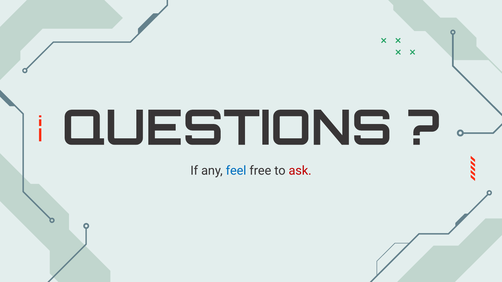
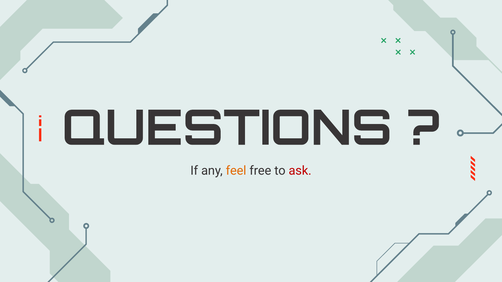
feel colour: blue -> orange
